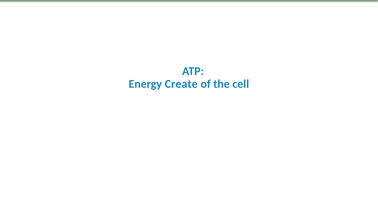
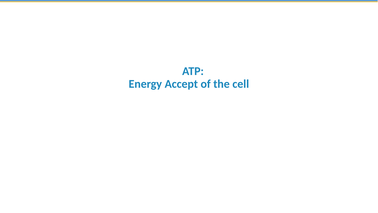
Create: Create -> Accept
